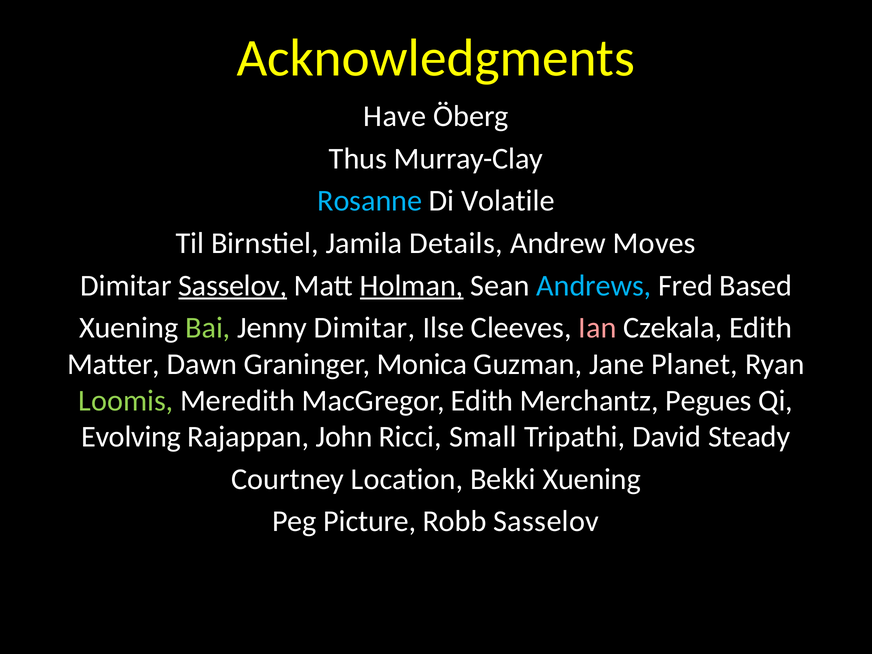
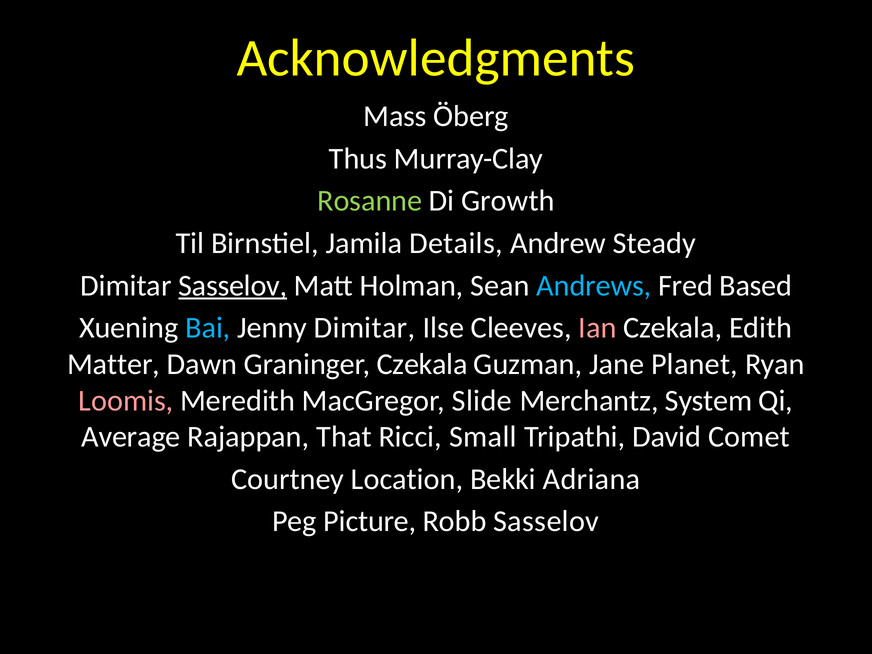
Have: Have -> Mass
Rosanne colour: light blue -> light green
Volatile: Volatile -> Growth
Moves: Moves -> Steady
Holman underline: present -> none
Bai colour: light green -> light blue
Graninger Monica: Monica -> Czekala
Loomis colour: light green -> pink
MacGregor Edith: Edith -> Slide
Pegues: Pegues -> System
Evolving: Evolving -> Average
John: John -> That
Steady: Steady -> Comet
Bekki Xuening: Xuening -> Adriana
